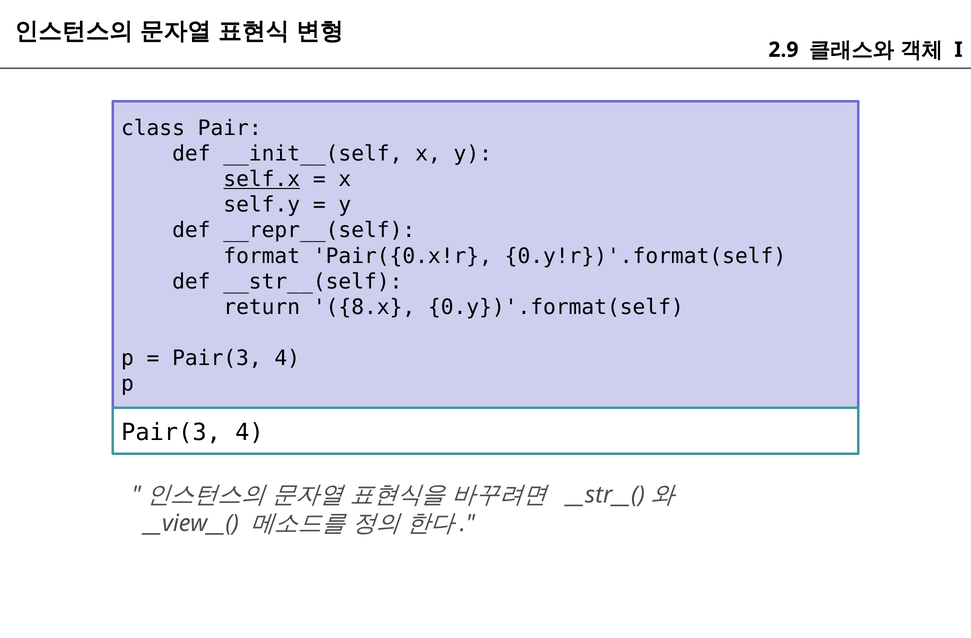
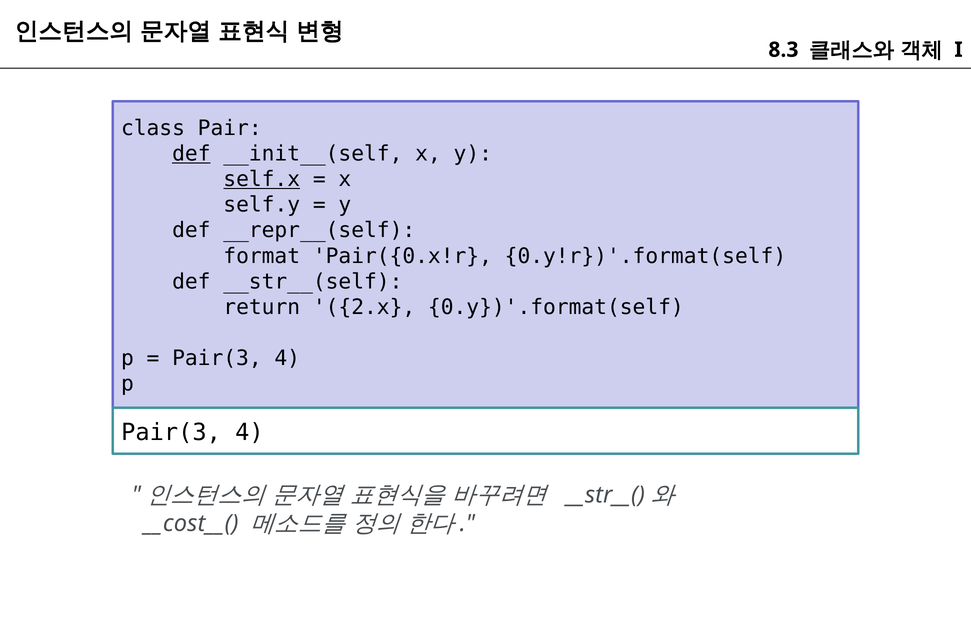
2.9: 2.9 -> 8.3
def at (191, 154) underline: none -> present
8.x: 8.x -> 2.x
__view__(: __view__( -> __cost__(
